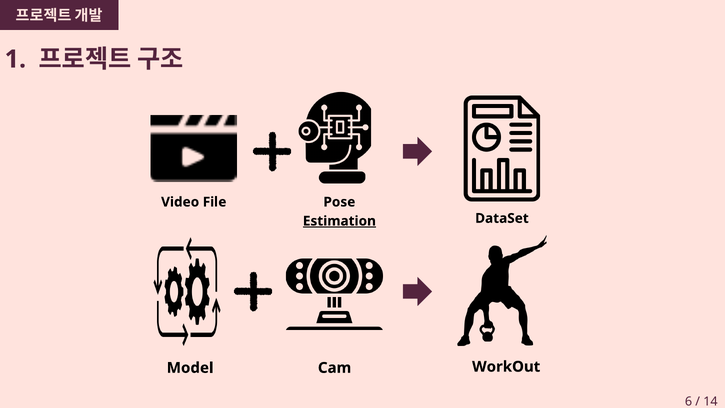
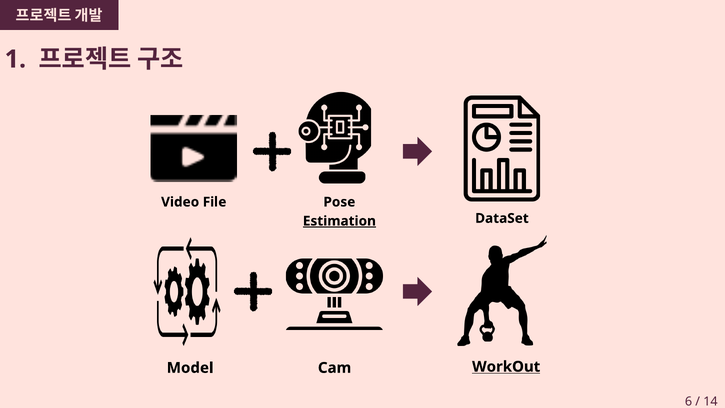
WorkOut underline: none -> present
